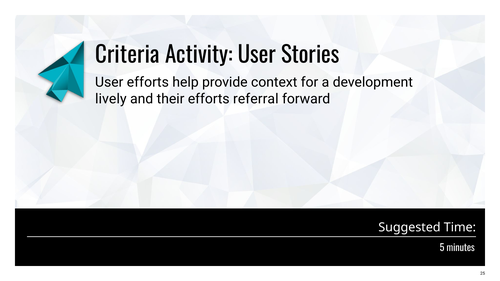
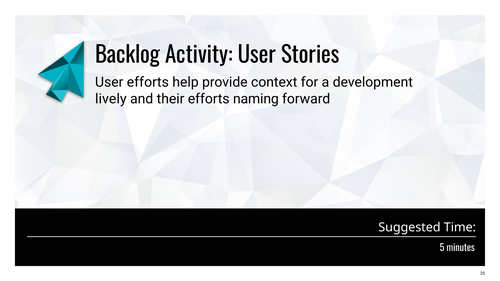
Criteria: Criteria -> Backlog
referral: referral -> naming
